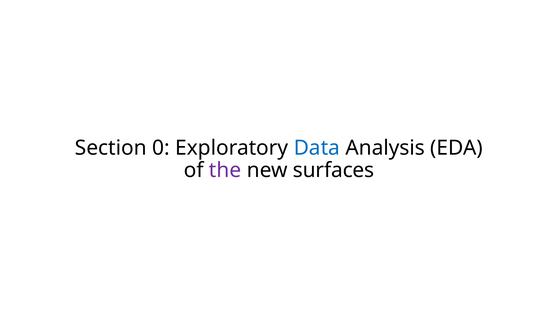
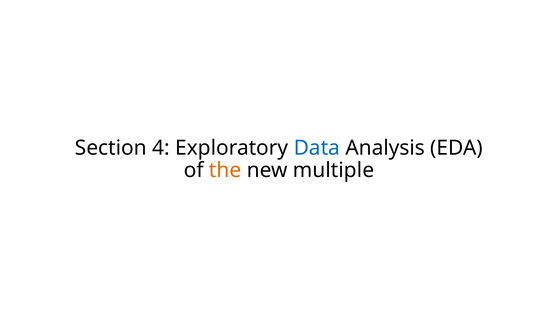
0: 0 -> 4
the colour: purple -> orange
surfaces: surfaces -> multiple
